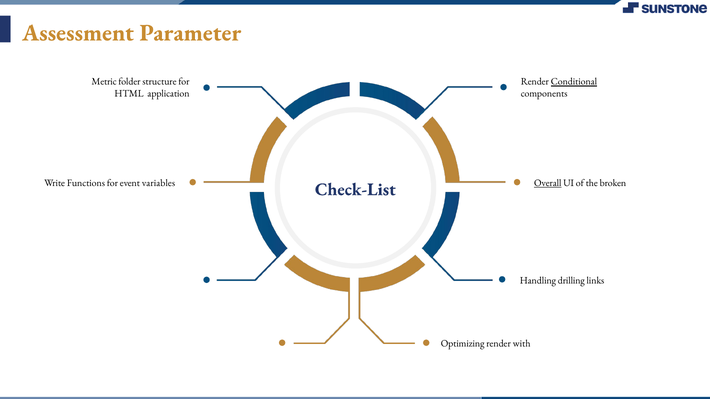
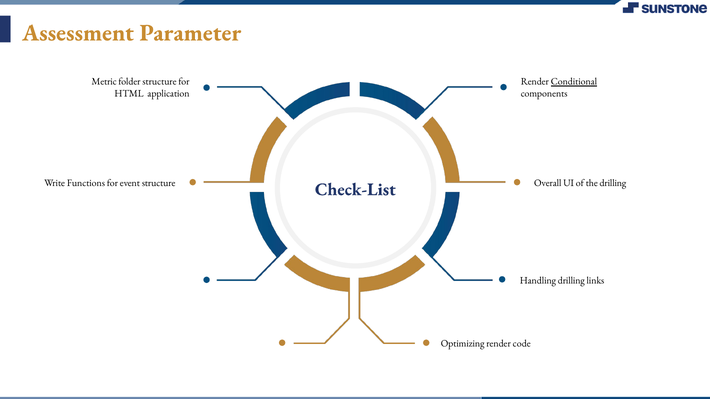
event variables: variables -> structure
Overall underline: present -> none
the broken: broken -> drilling
with: with -> code
